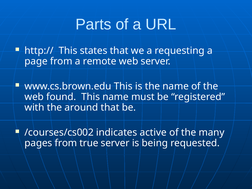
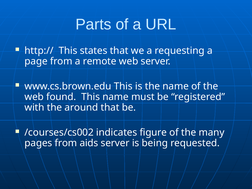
active: active -> figure
true: true -> aids
